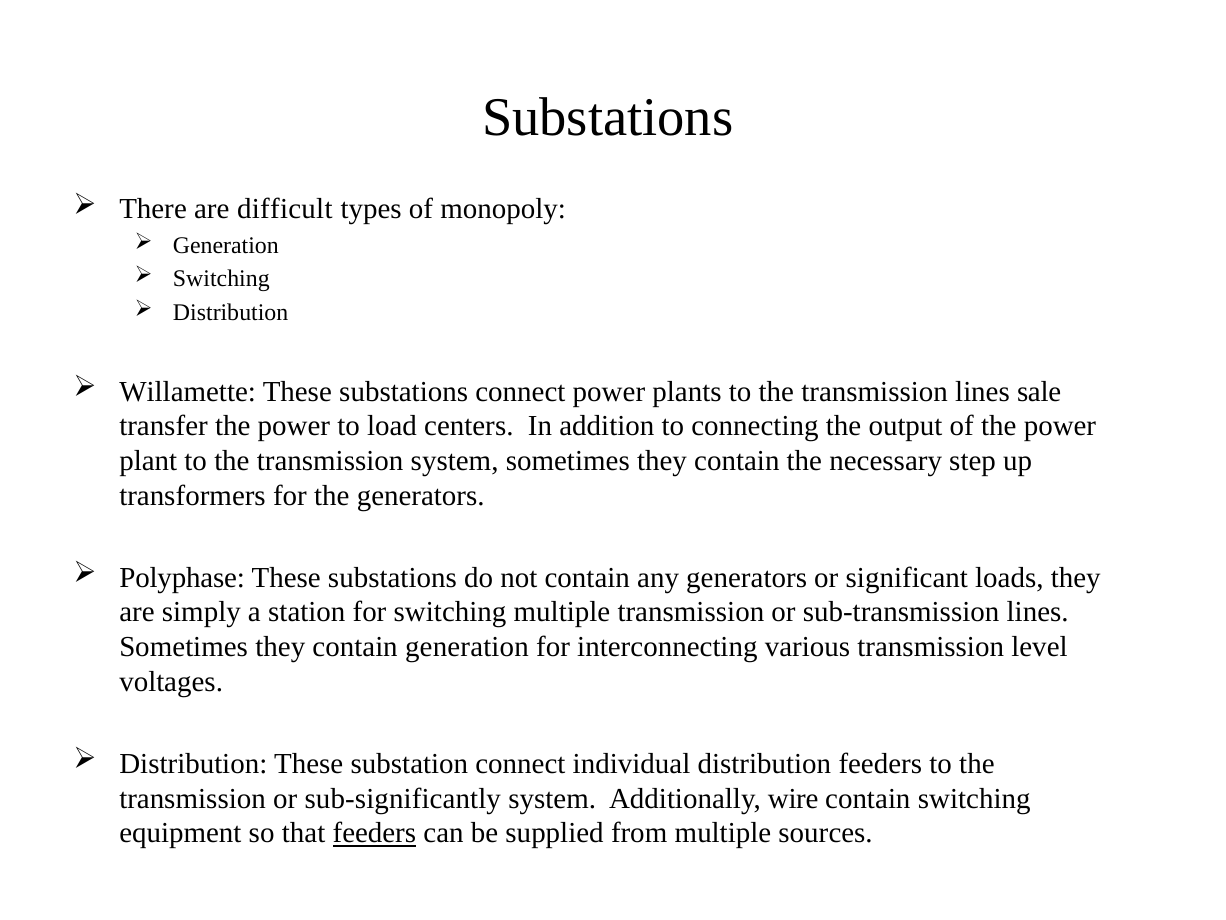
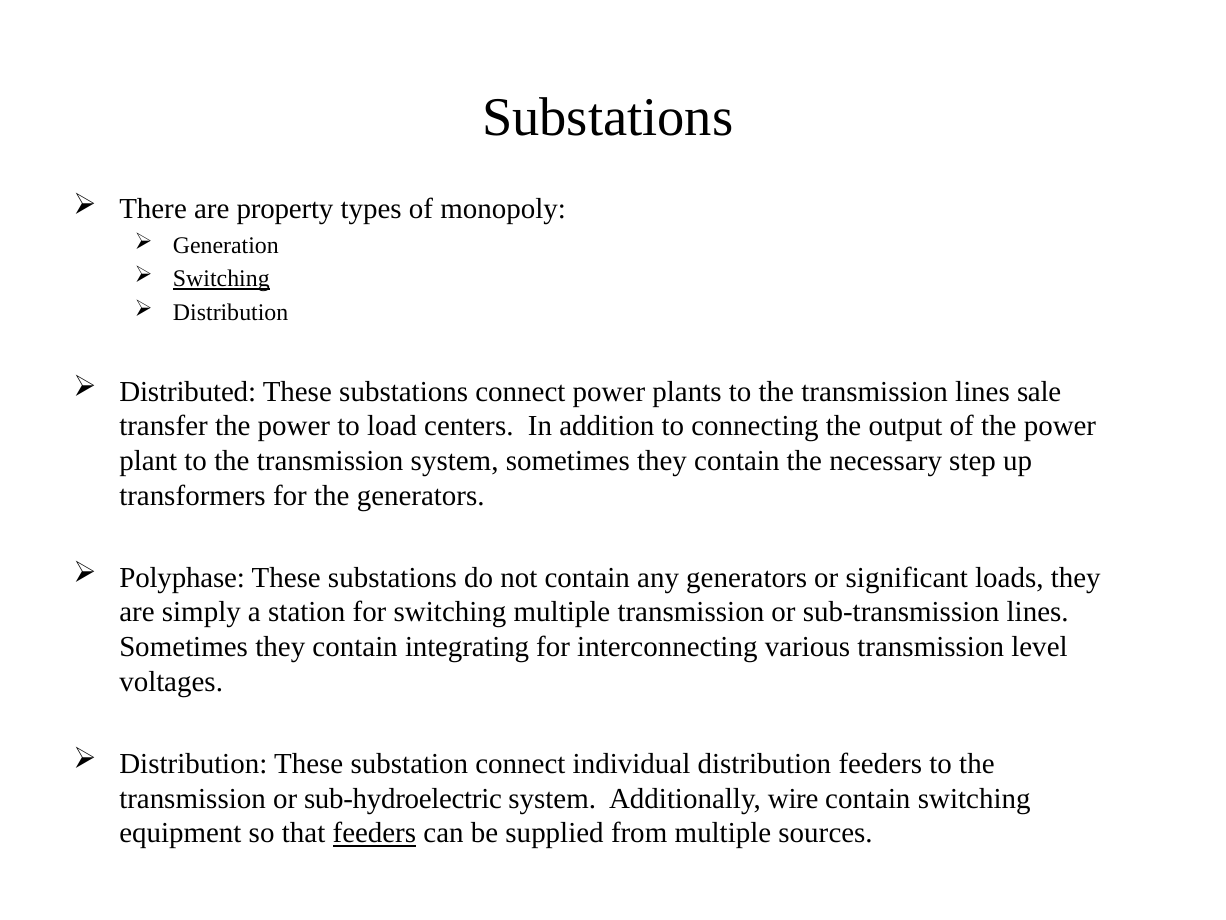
difficult: difficult -> property
Switching at (221, 279) underline: none -> present
Willamette: Willamette -> Distributed
contain generation: generation -> integrating
sub-significantly: sub-significantly -> sub-hydroelectric
